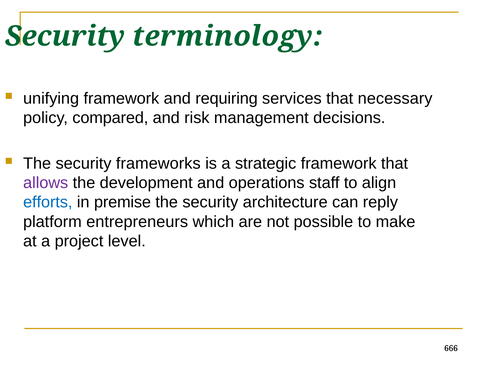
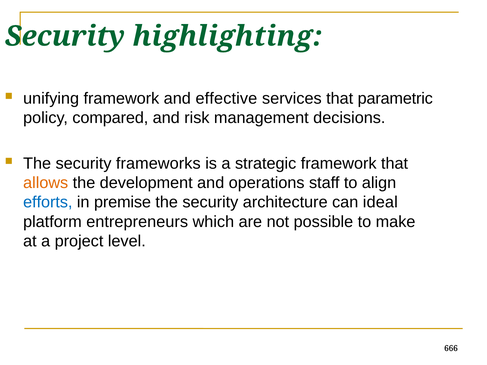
terminology: terminology -> highlighting
requiring: requiring -> effective
necessary: necessary -> parametric
allows colour: purple -> orange
reply: reply -> ideal
